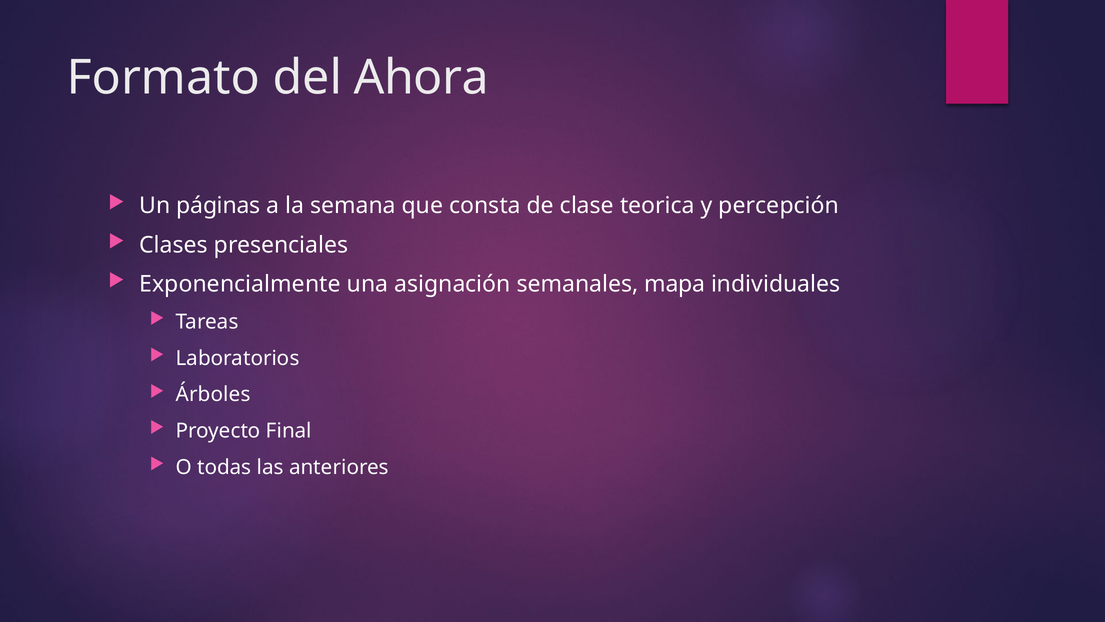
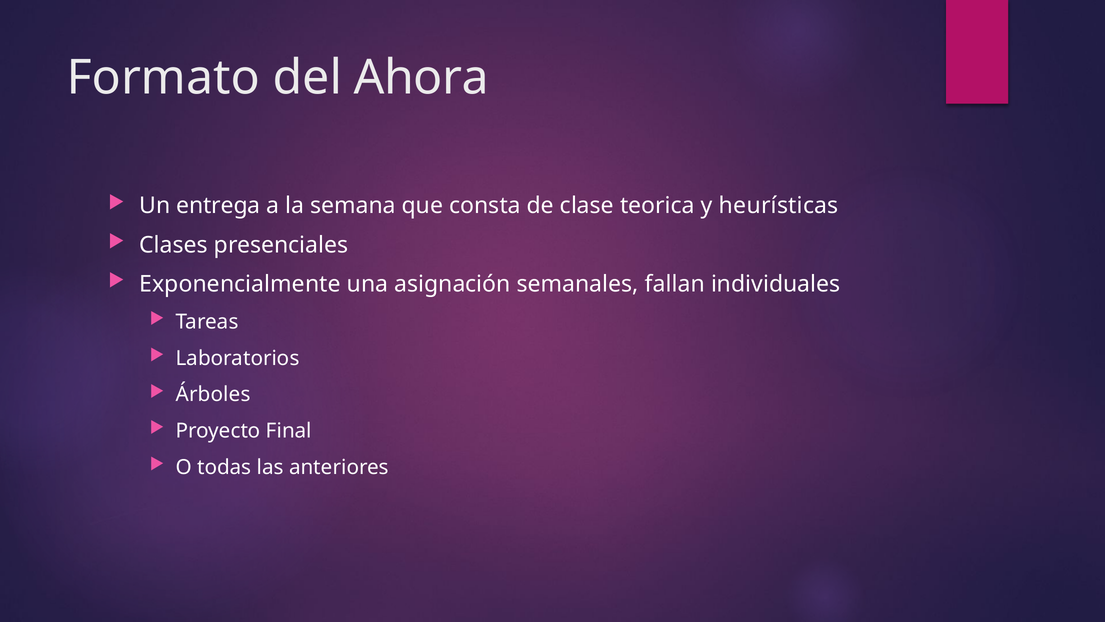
páginas: páginas -> entrega
percepción: percepción -> heurísticas
mapa: mapa -> fallan
